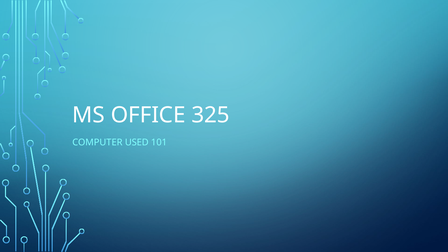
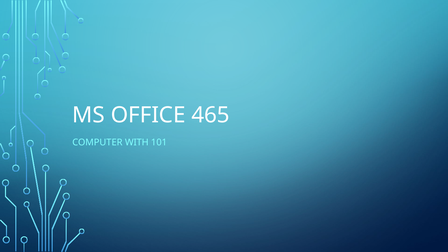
325: 325 -> 465
USED: USED -> WITH
